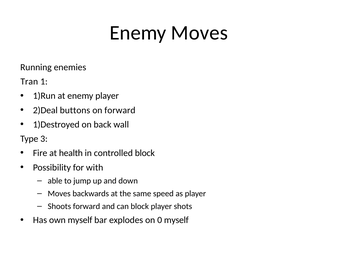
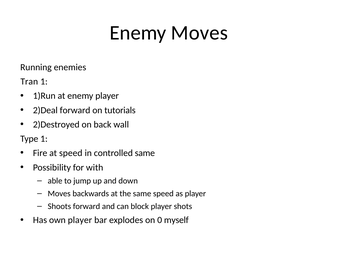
2)Deal buttons: buttons -> forward
on forward: forward -> tutorials
1)Destroyed: 1)Destroyed -> 2)Destroyed
Type 3: 3 -> 1
at health: health -> speed
controlled block: block -> same
own myself: myself -> player
